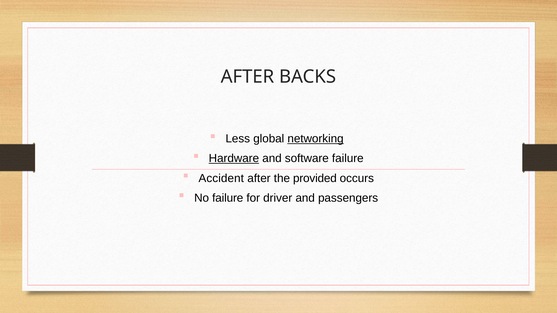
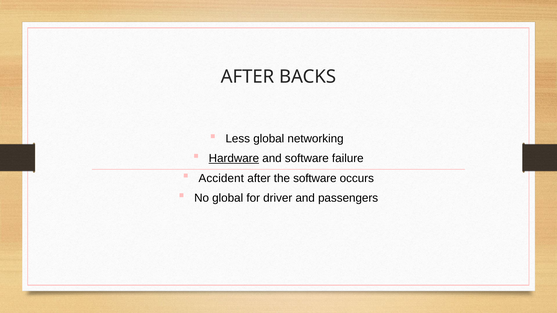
networking underline: present -> none
the provided: provided -> software
No failure: failure -> global
